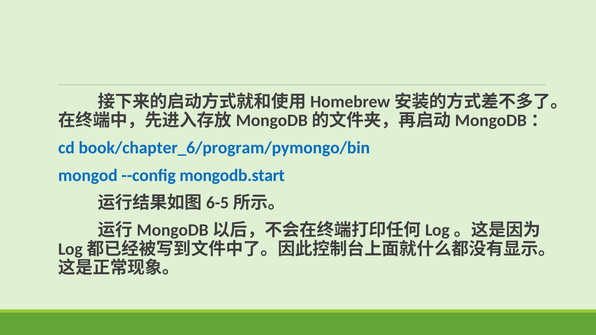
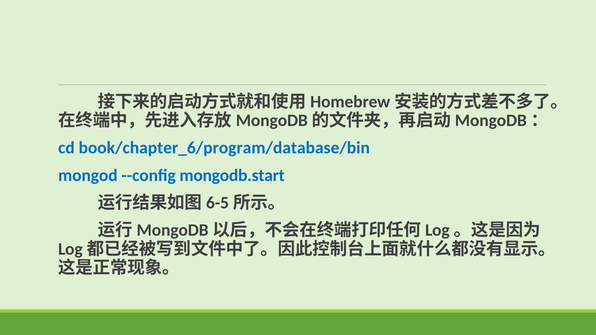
book/chapter_6/program/pymongo/bin: book/chapter_6/program/pymongo/bin -> book/chapter_6/program/database/bin
